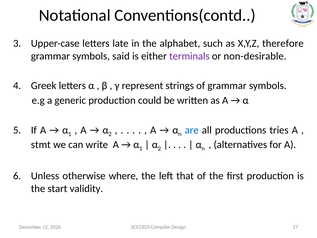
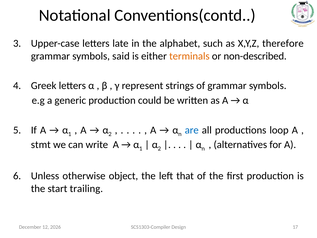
terminals colour: purple -> orange
non-desirable: non-desirable -> non-described
tries: tries -> loop
where: where -> object
validity: validity -> trailing
